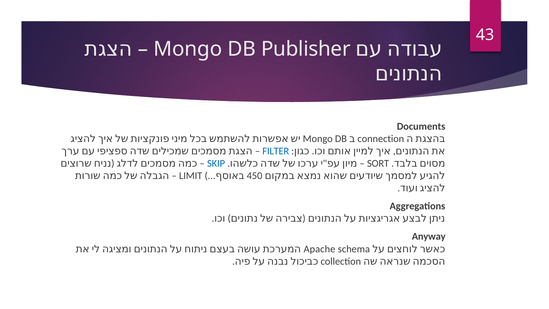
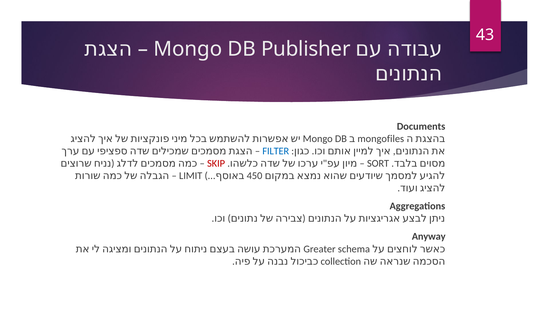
connection: connection -> mongofiles
SKIP colour: blue -> red
Apache: Apache -> Greater
